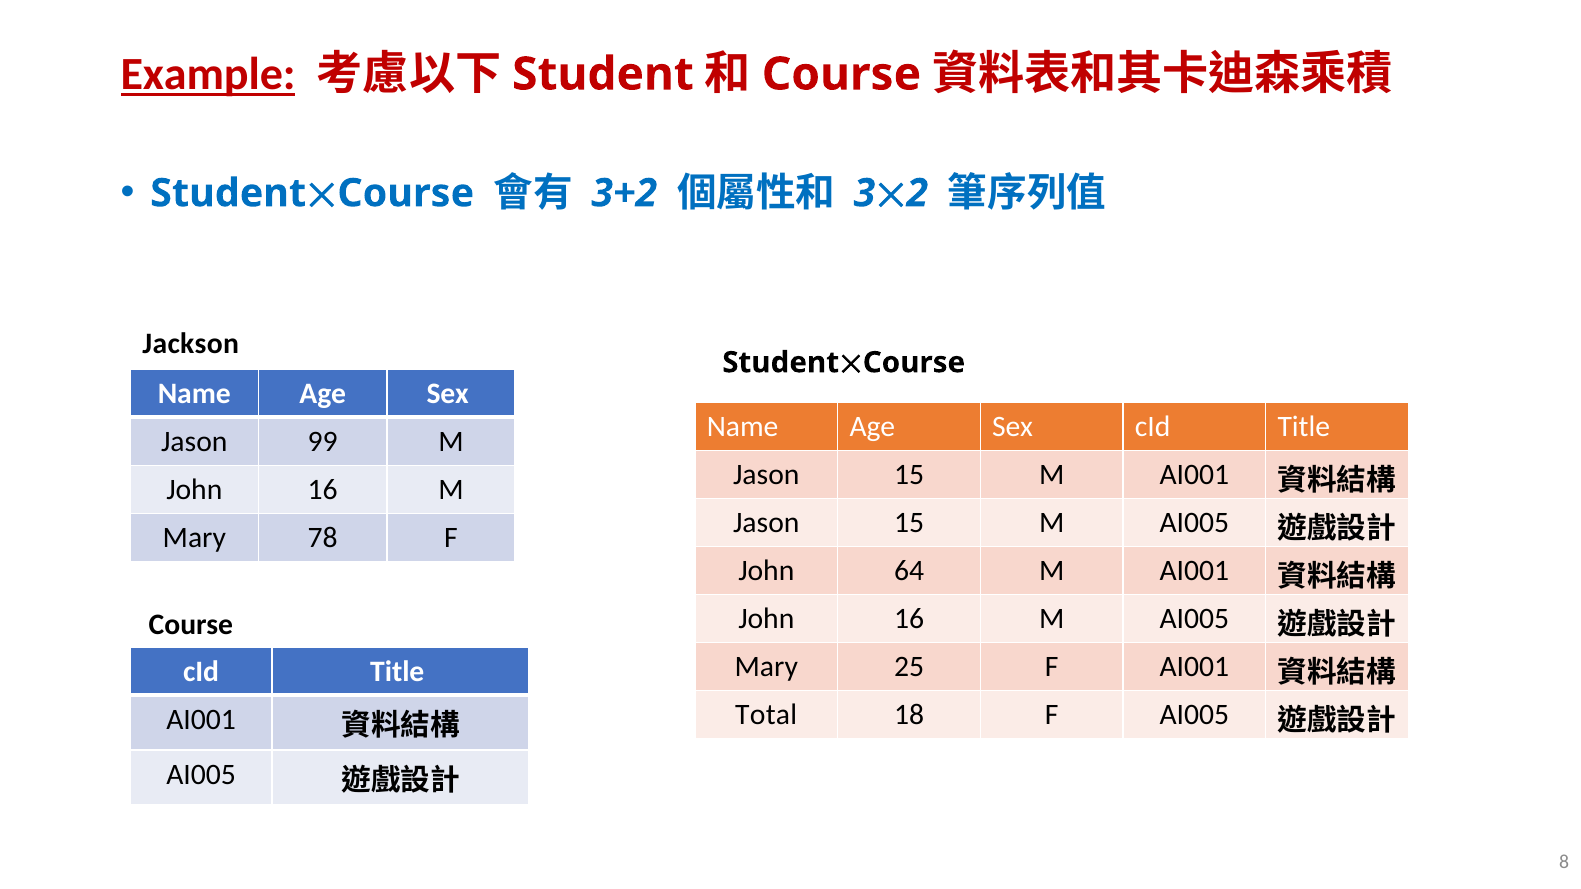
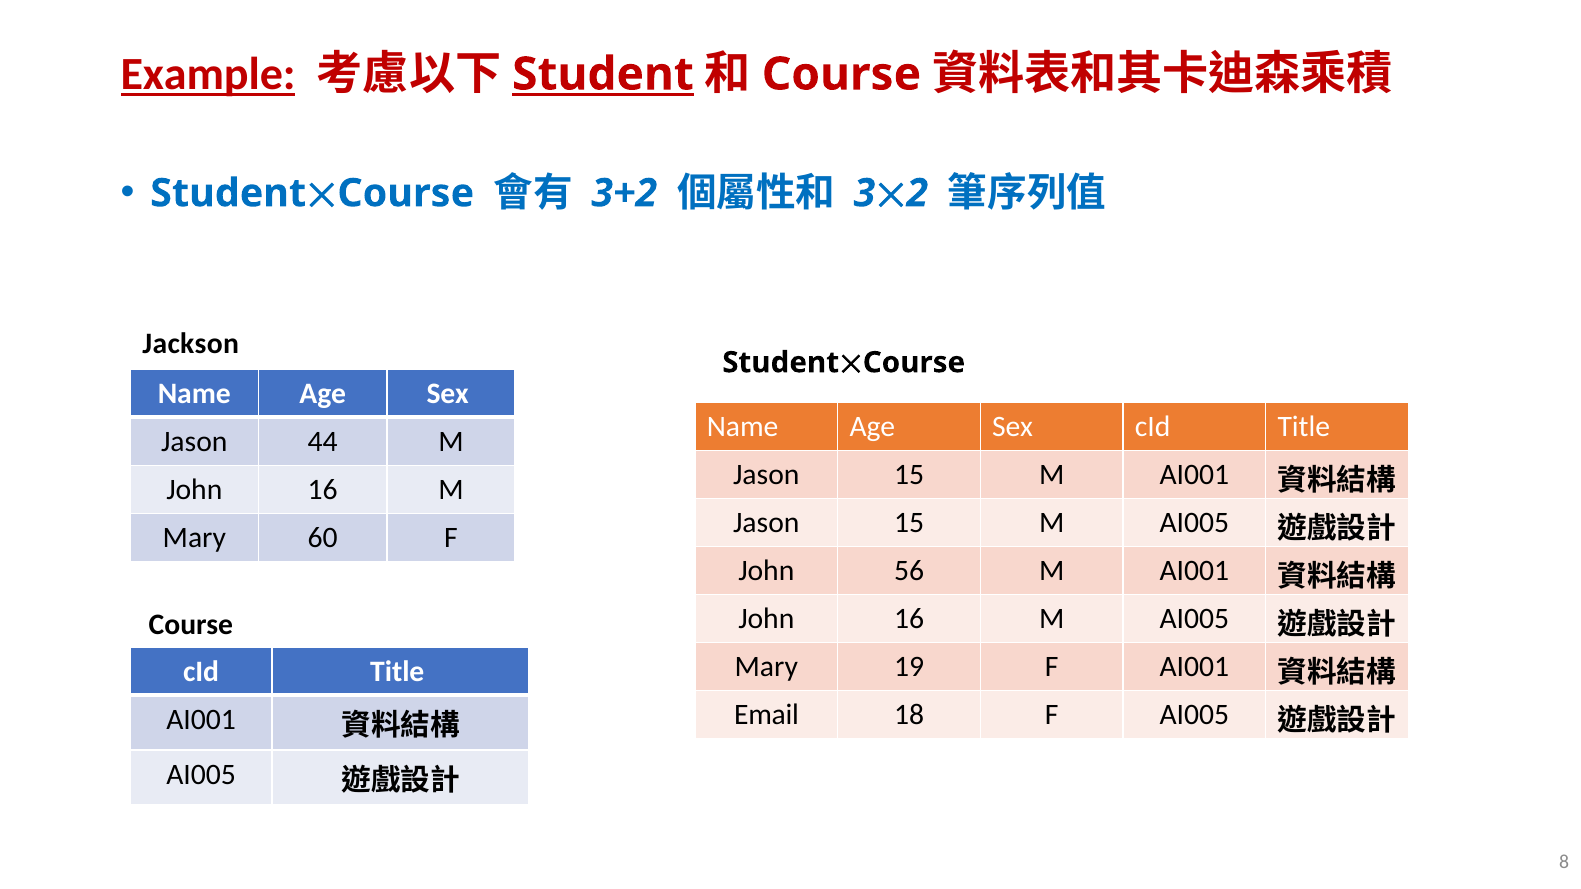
Student at (603, 74) underline: none -> present
99: 99 -> 44
78: 78 -> 60
64: 64 -> 56
25: 25 -> 19
Total: Total -> Email
